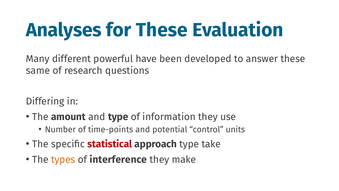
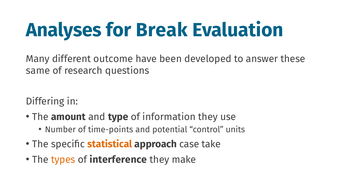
for These: These -> Break
powerful: powerful -> outcome
statistical colour: red -> orange
approach type: type -> case
